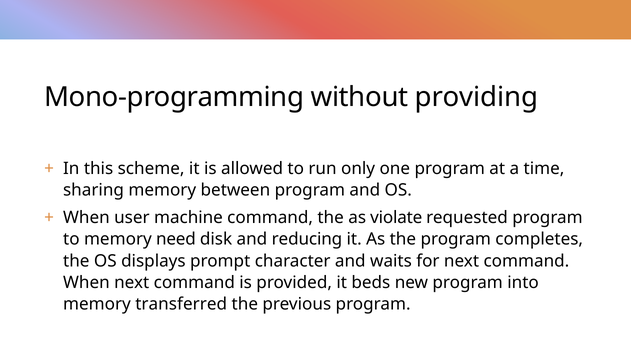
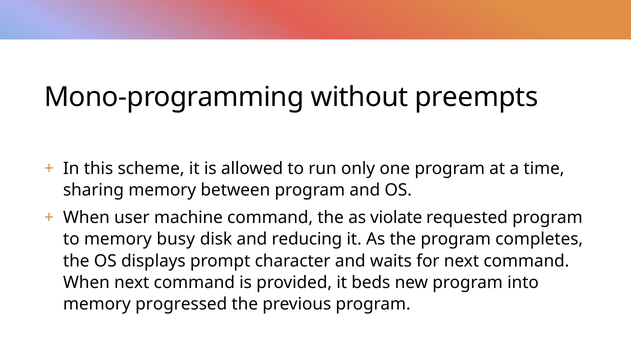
providing: providing -> preempts
need: need -> busy
transferred: transferred -> progressed
